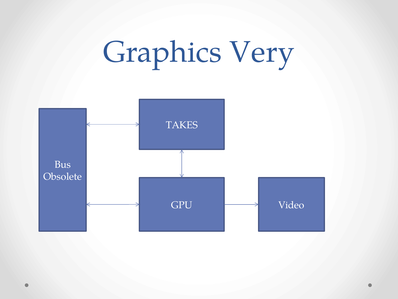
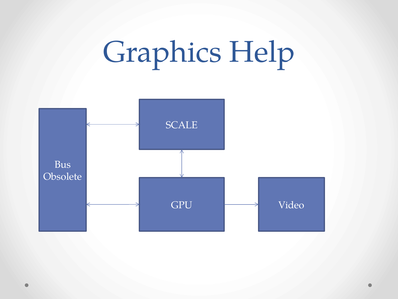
Very: Very -> Help
TAKES: TAKES -> SCALE
